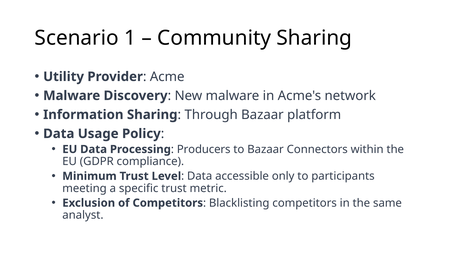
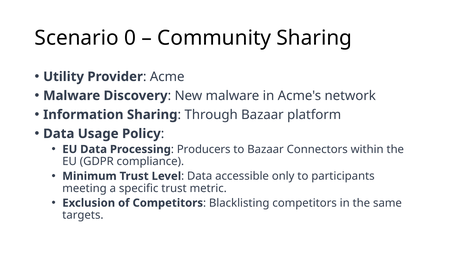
1: 1 -> 0
analyst: analyst -> targets
